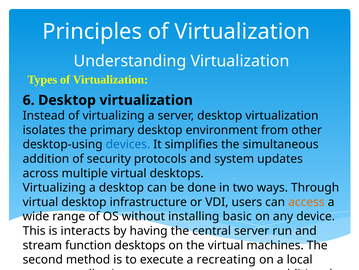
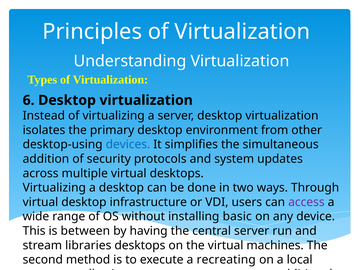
access colour: orange -> purple
interacts: interacts -> between
function: function -> libraries
